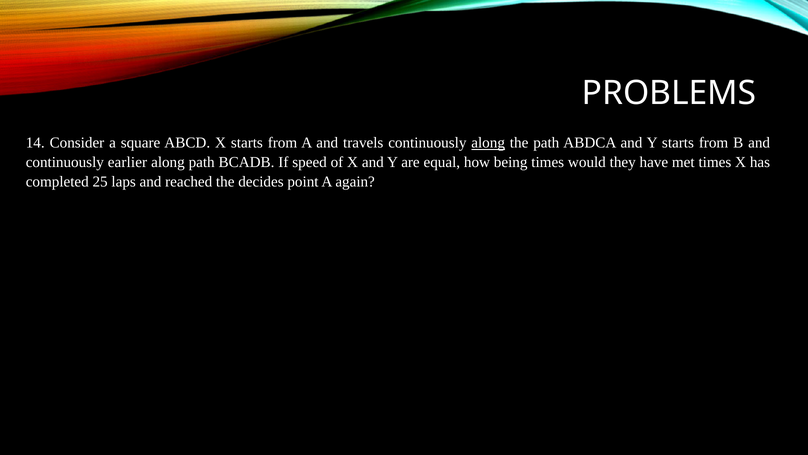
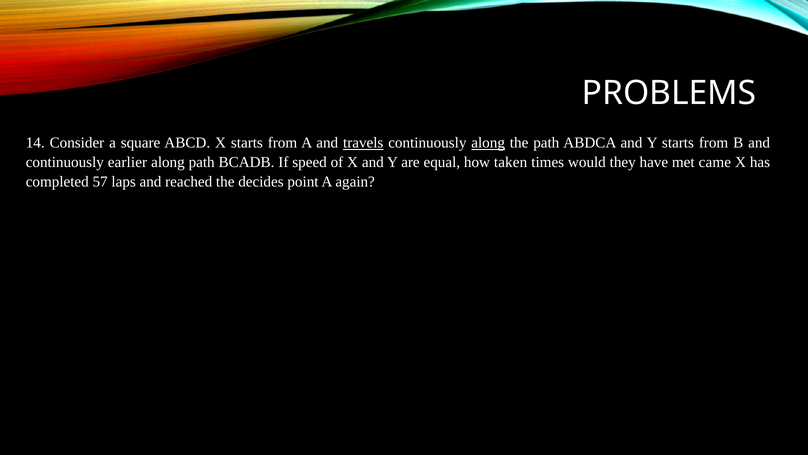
travels underline: none -> present
being: being -> taken
met times: times -> came
25: 25 -> 57
